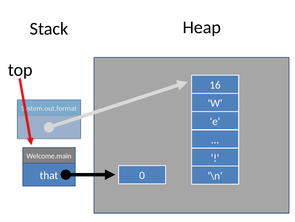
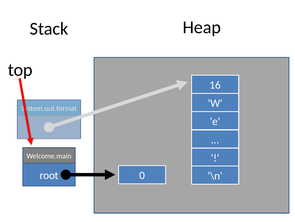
that: that -> root
